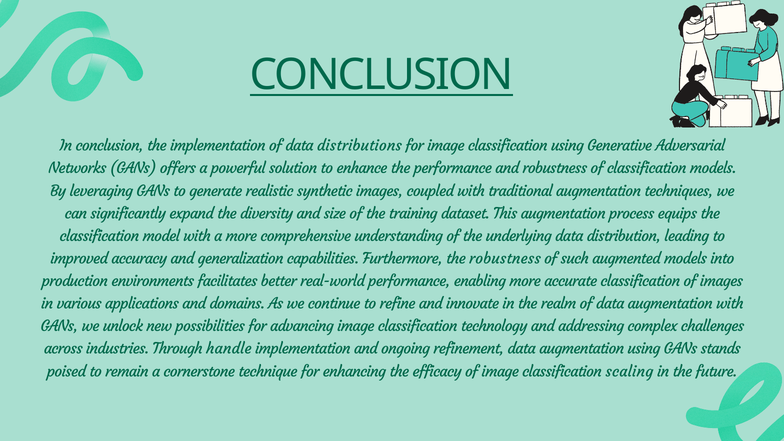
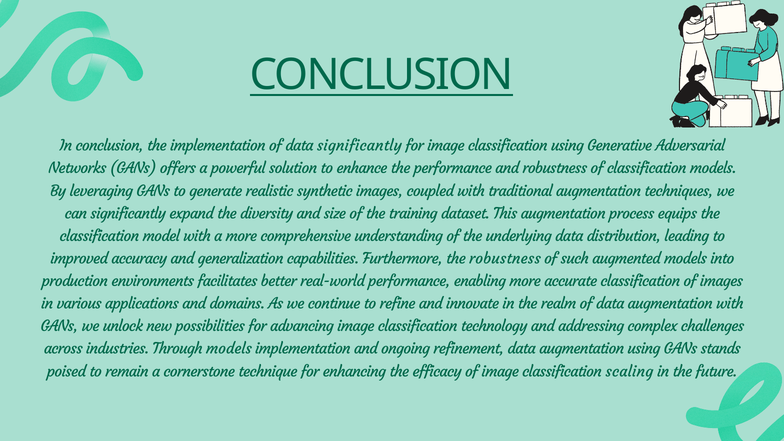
data distributions: distributions -> significantly
Through handle: handle -> models
